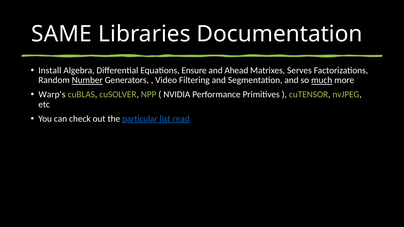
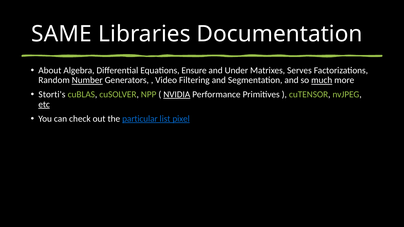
Install: Install -> About
Ahead: Ahead -> Under
Warp's: Warp's -> Storti's
NVIDIA underline: none -> present
etc underline: none -> present
read: read -> pixel
